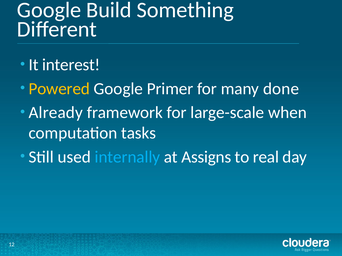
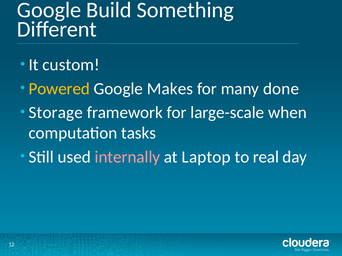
interest: interest -> custom
Primer: Primer -> Makes
Already: Already -> Storage
internally colour: light blue -> pink
Assigns: Assigns -> Laptop
